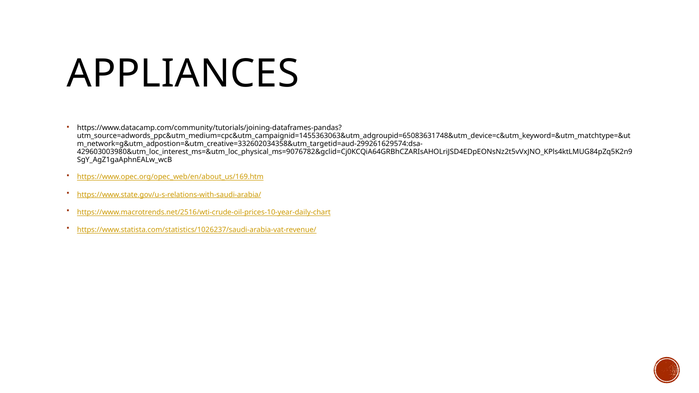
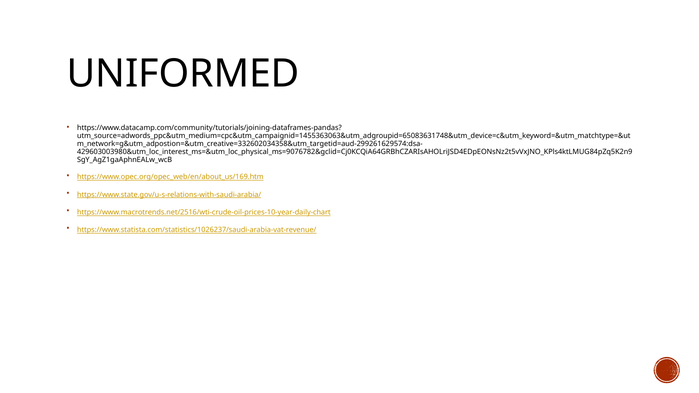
APPLIANCES: APPLIANCES -> UNIFORMED
